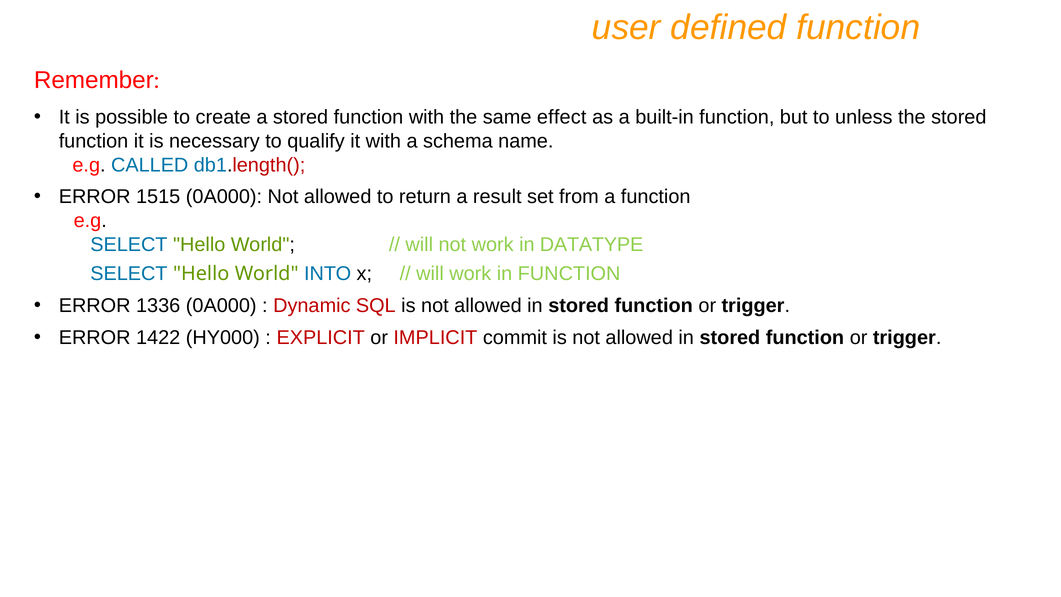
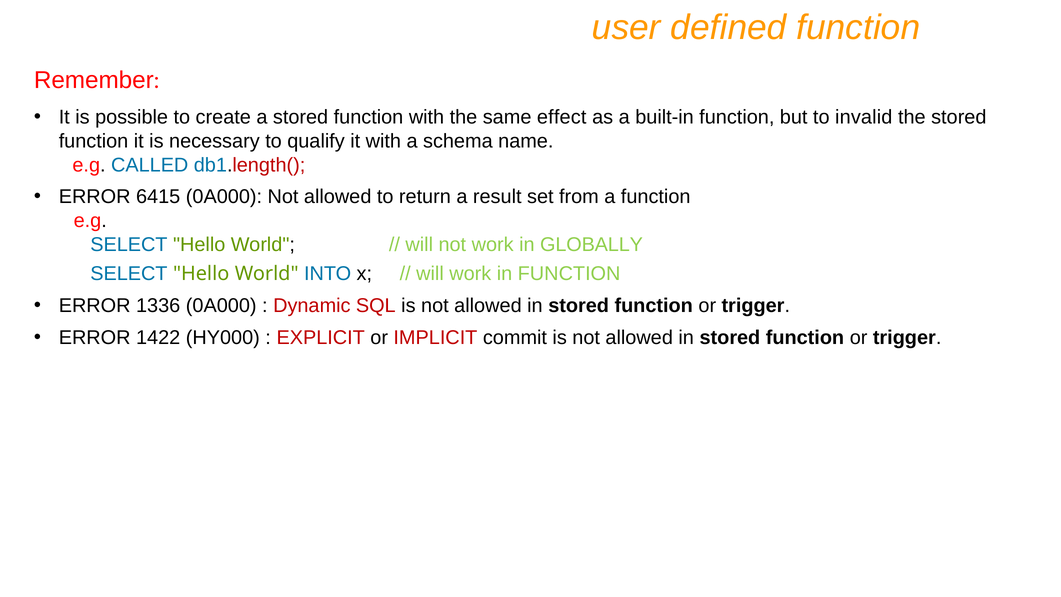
unless: unless -> invalid
1515: 1515 -> 6415
DATATYPE: DATATYPE -> GLOBALLY
